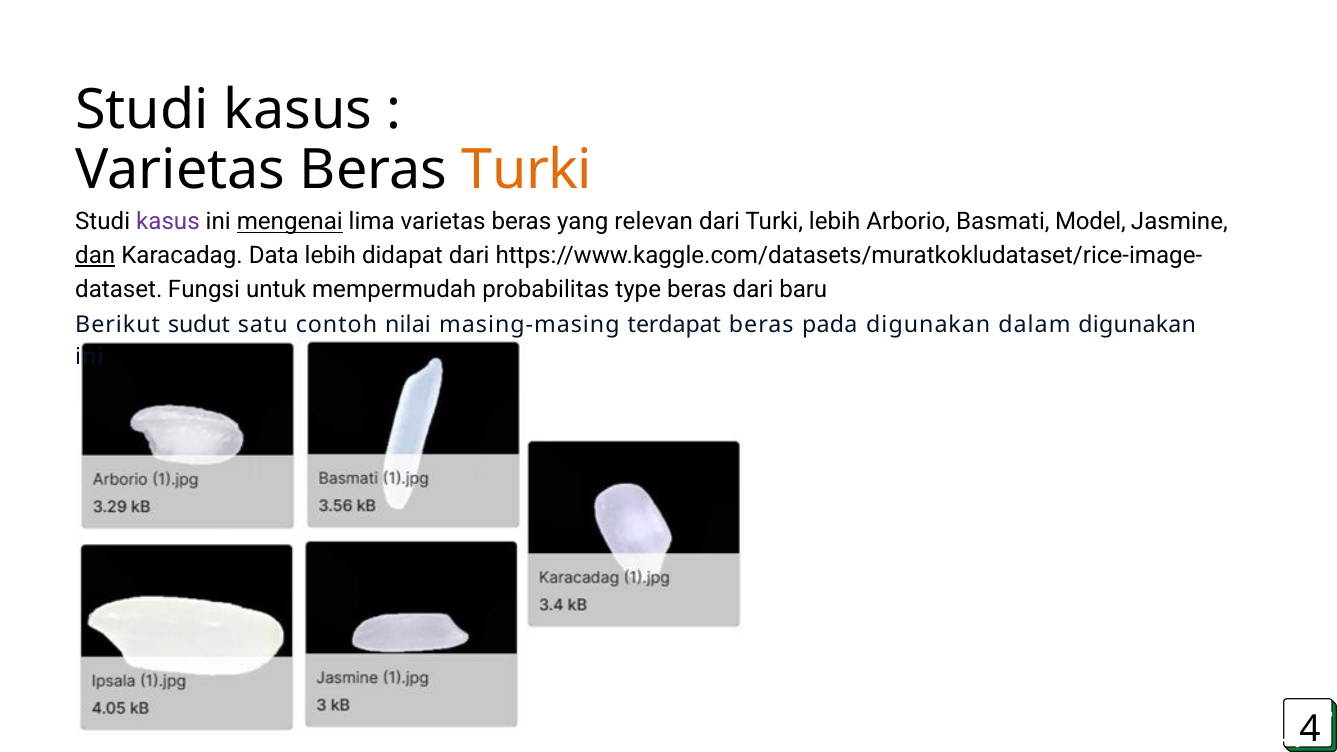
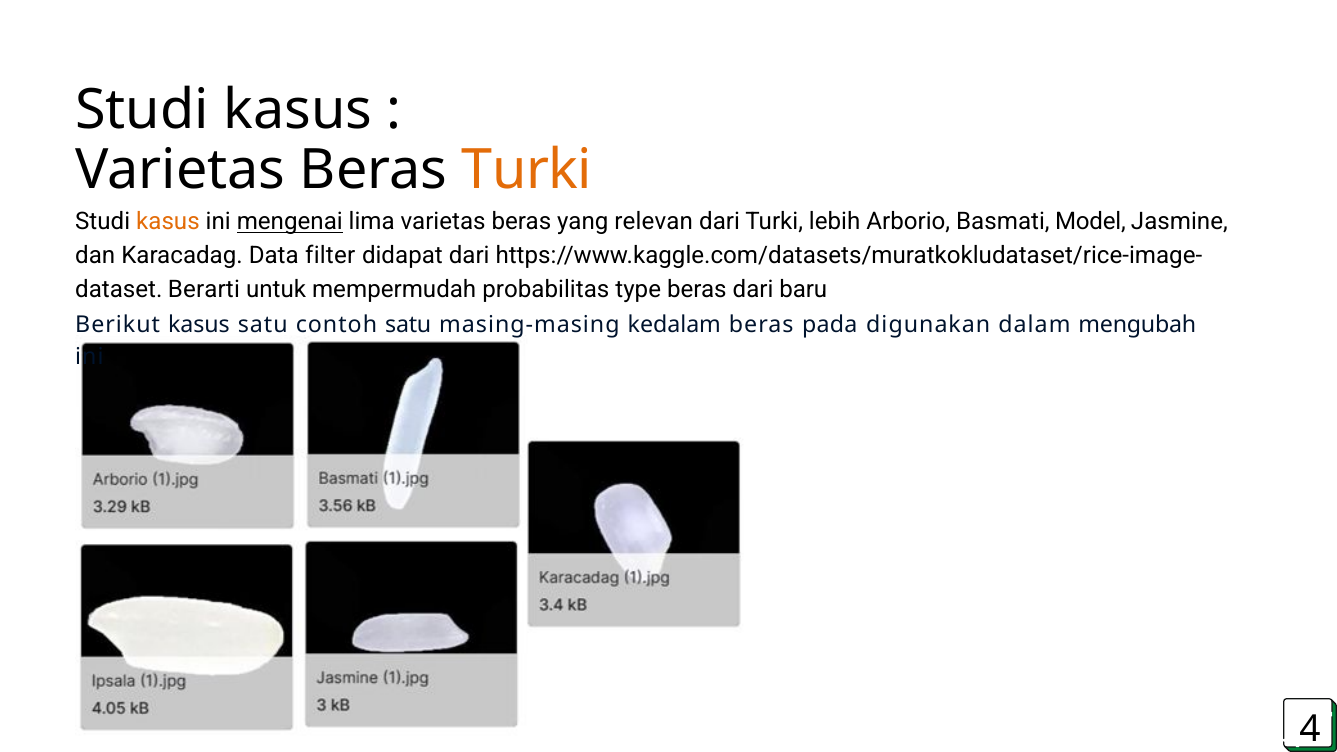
kasus at (168, 222) colour: purple -> orange
dan underline: present -> none
Data lebih: lebih -> filter
Fungsi: Fungsi -> Berarti
Berikut sudut: sudut -> kasus
contoh nilai: nilai -> satu
terdapat: terdapat -> kedalam
dalam digunakan: digunakan -> mengubah
